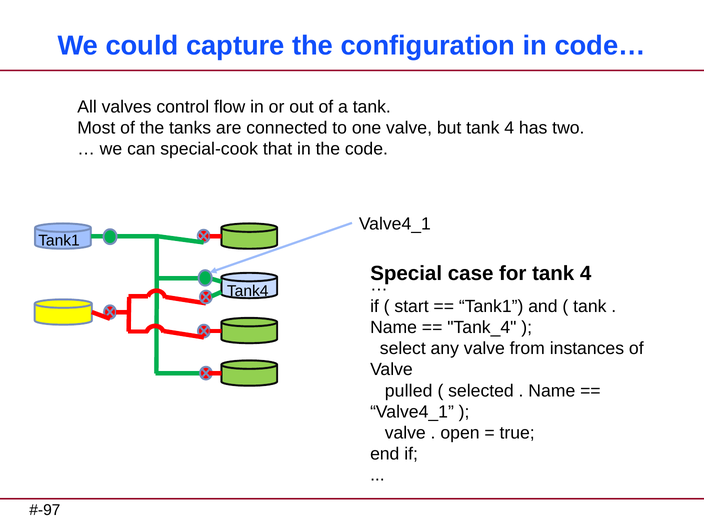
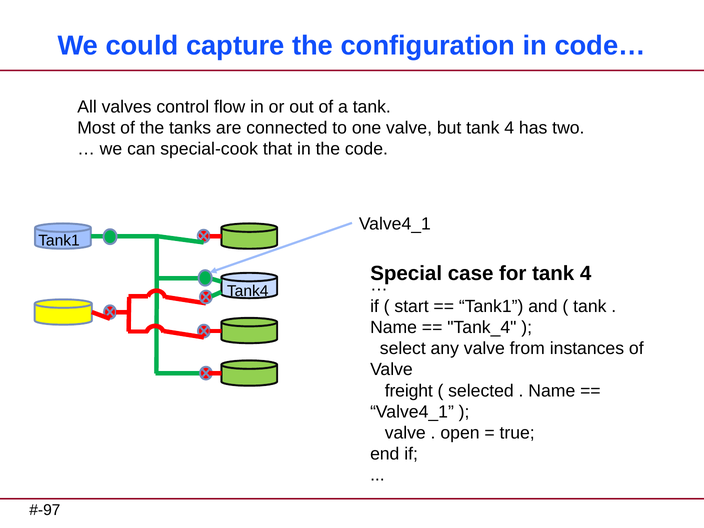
pulled: pulled -> freight
